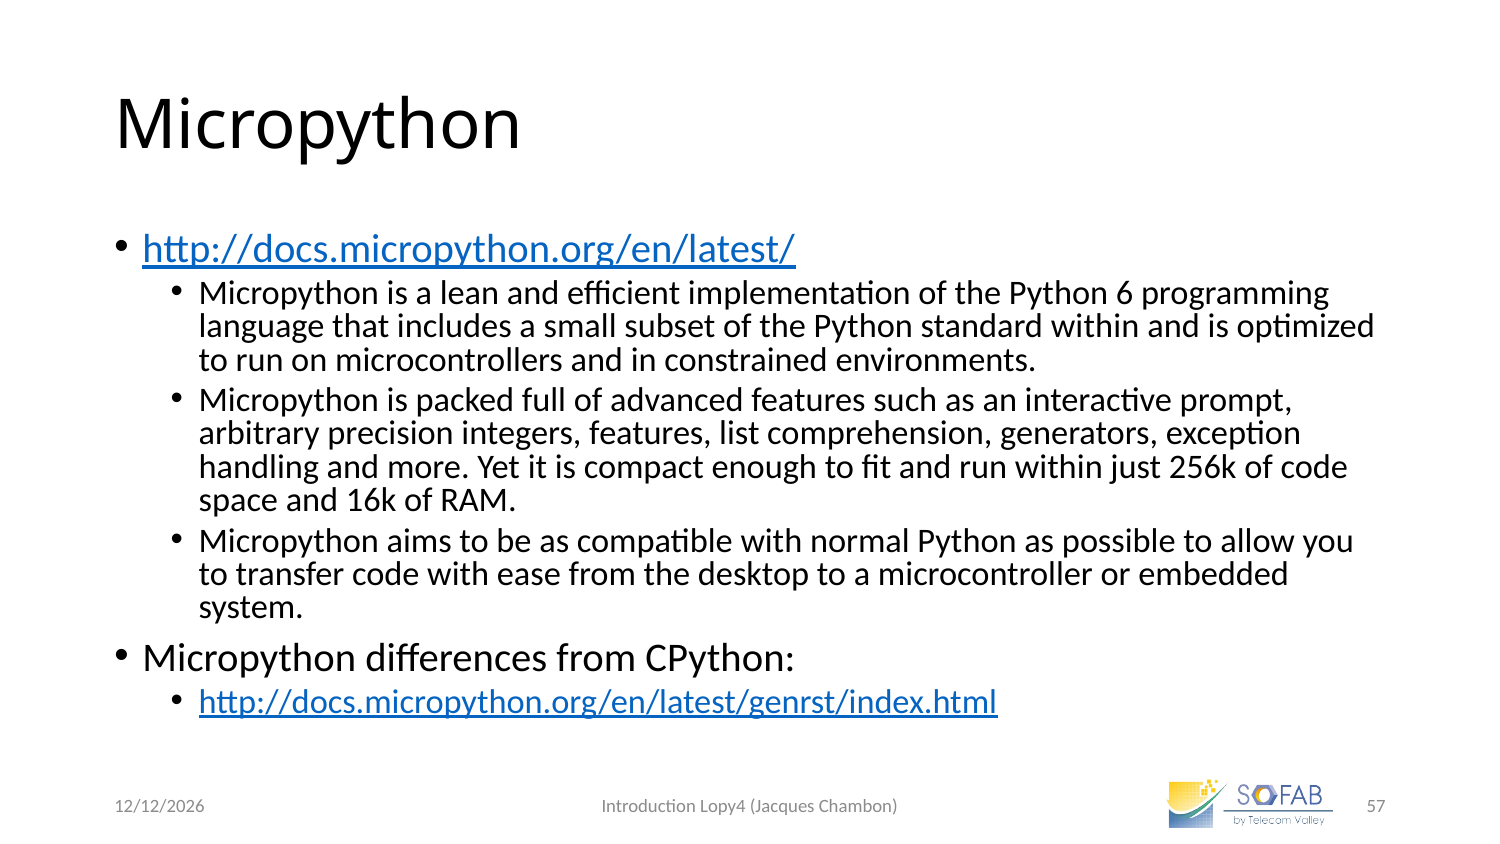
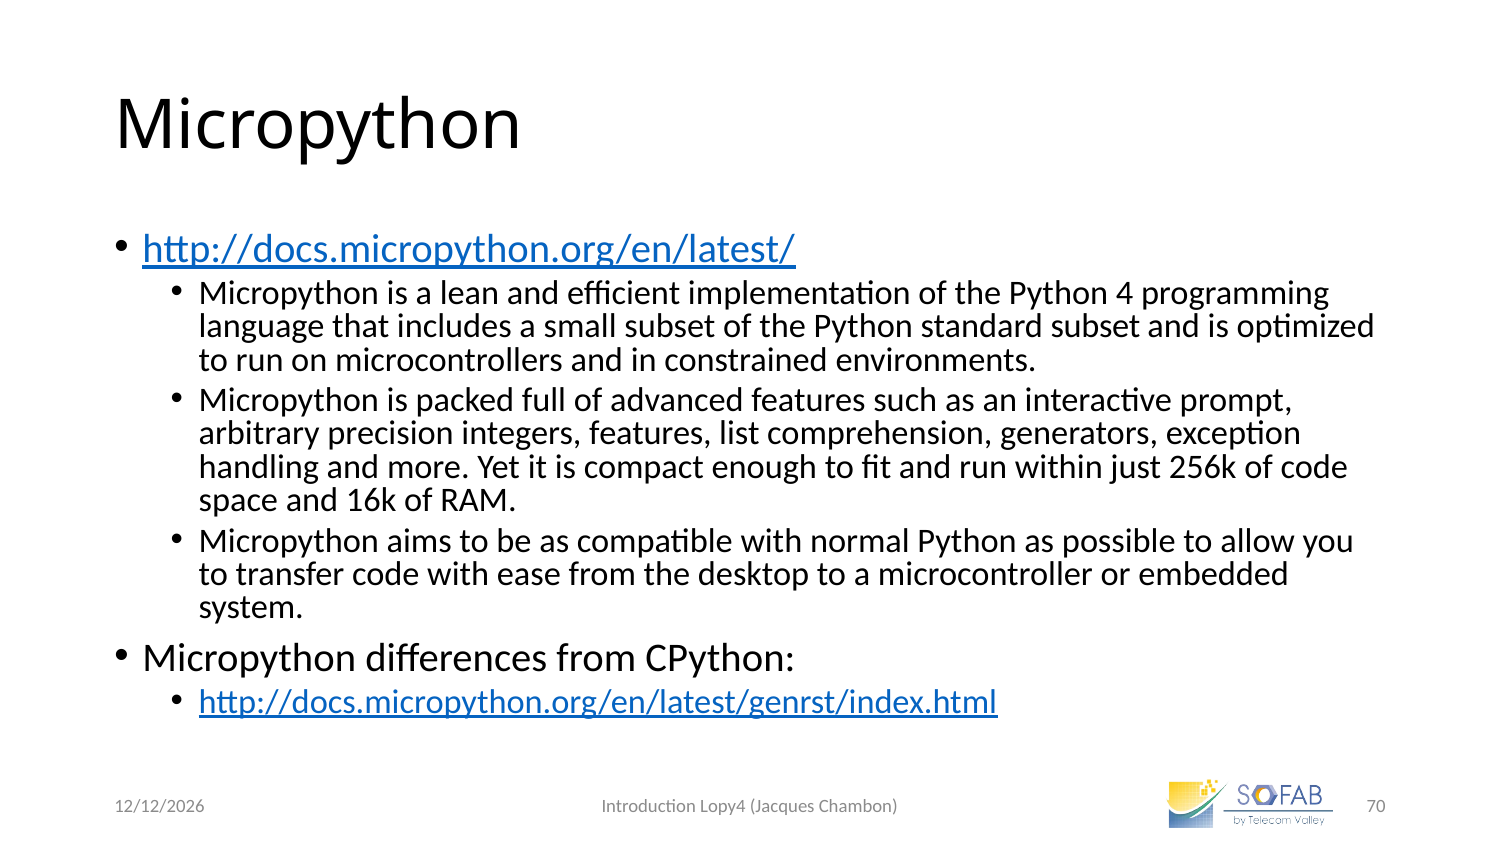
6: 6 -> 4
standard within: within -> subset
57: 57 -> 70
